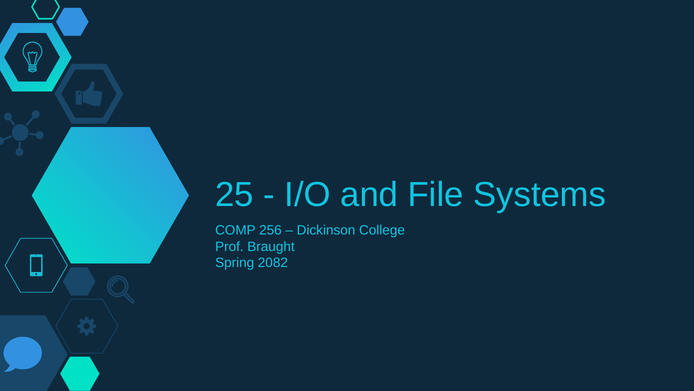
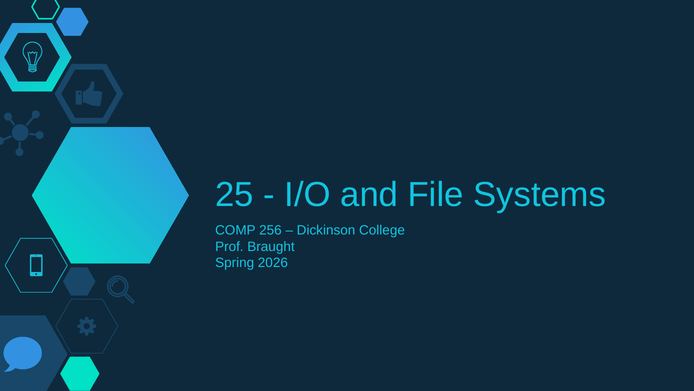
2082: 2082 -> 2026
